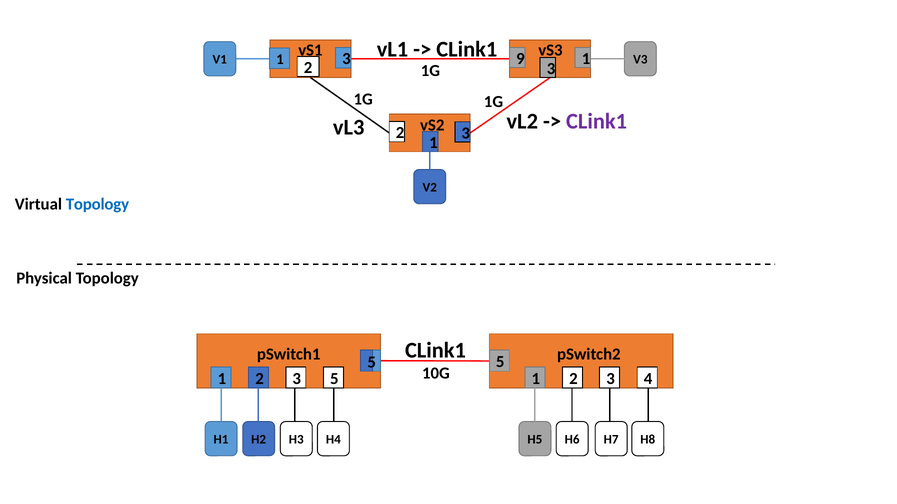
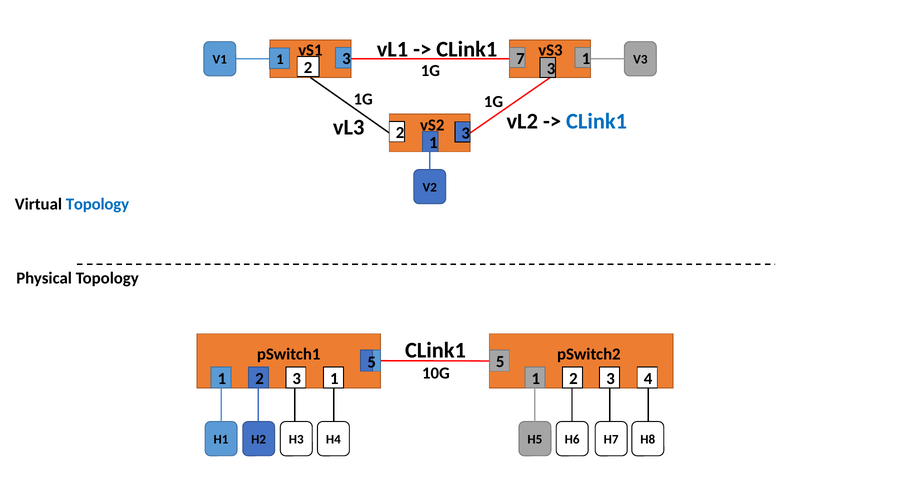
9: 9 -> 7
CLink1 at (597, 122) colour: purple -> blue
1 2 3 5: 5 -> 1
